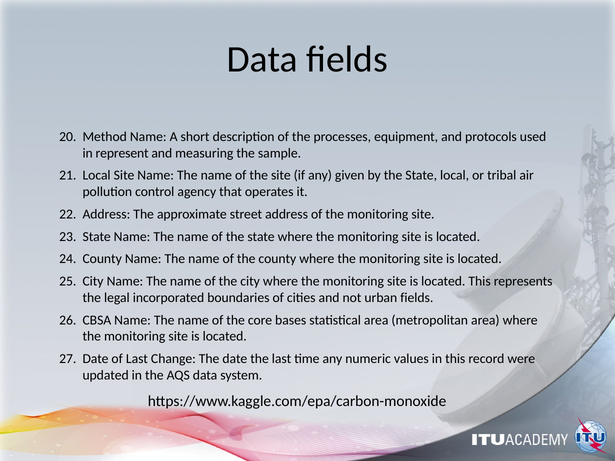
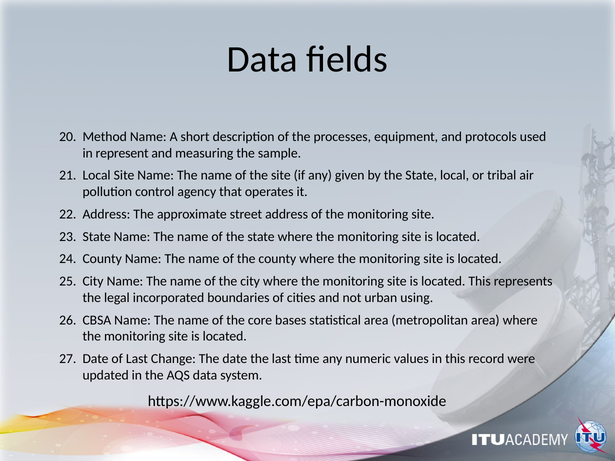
urban fields: fields -> using
